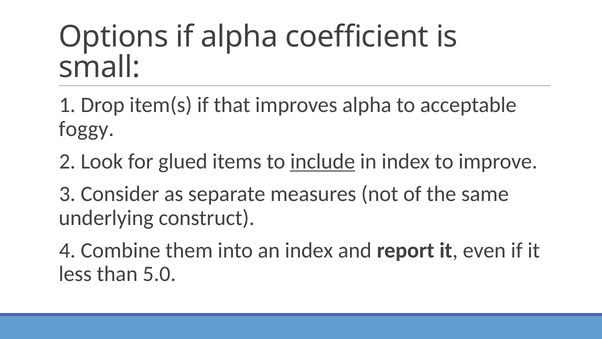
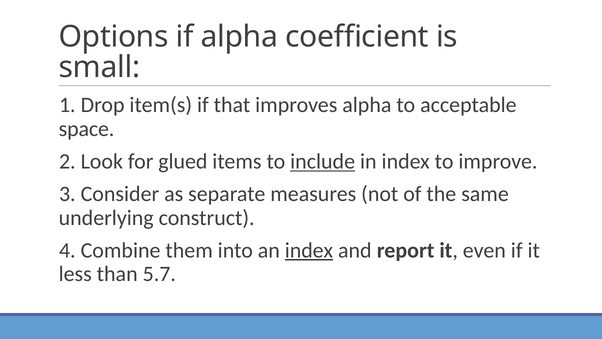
foggy: foggy -> space
index at (309, 250) underline: none -> present
5.0: 5.0 -> 5.7
